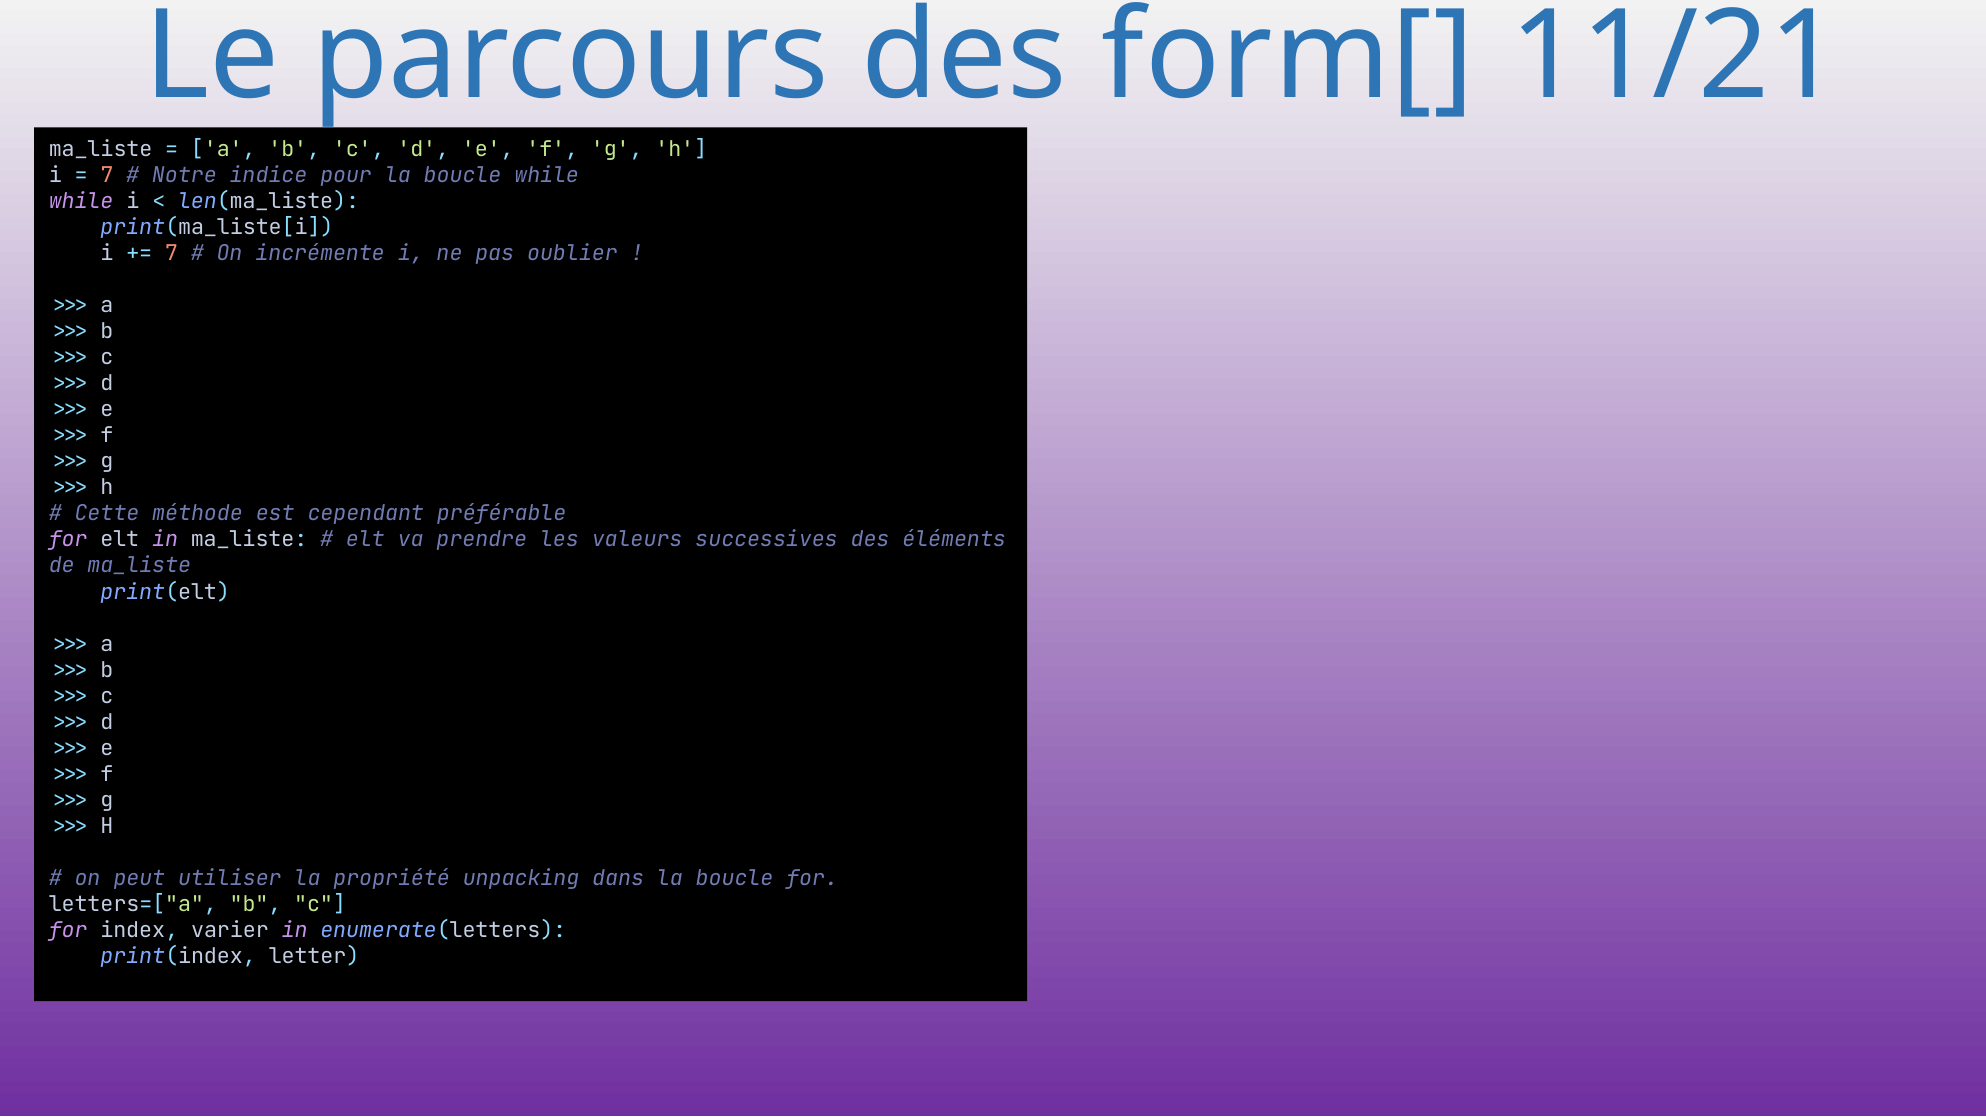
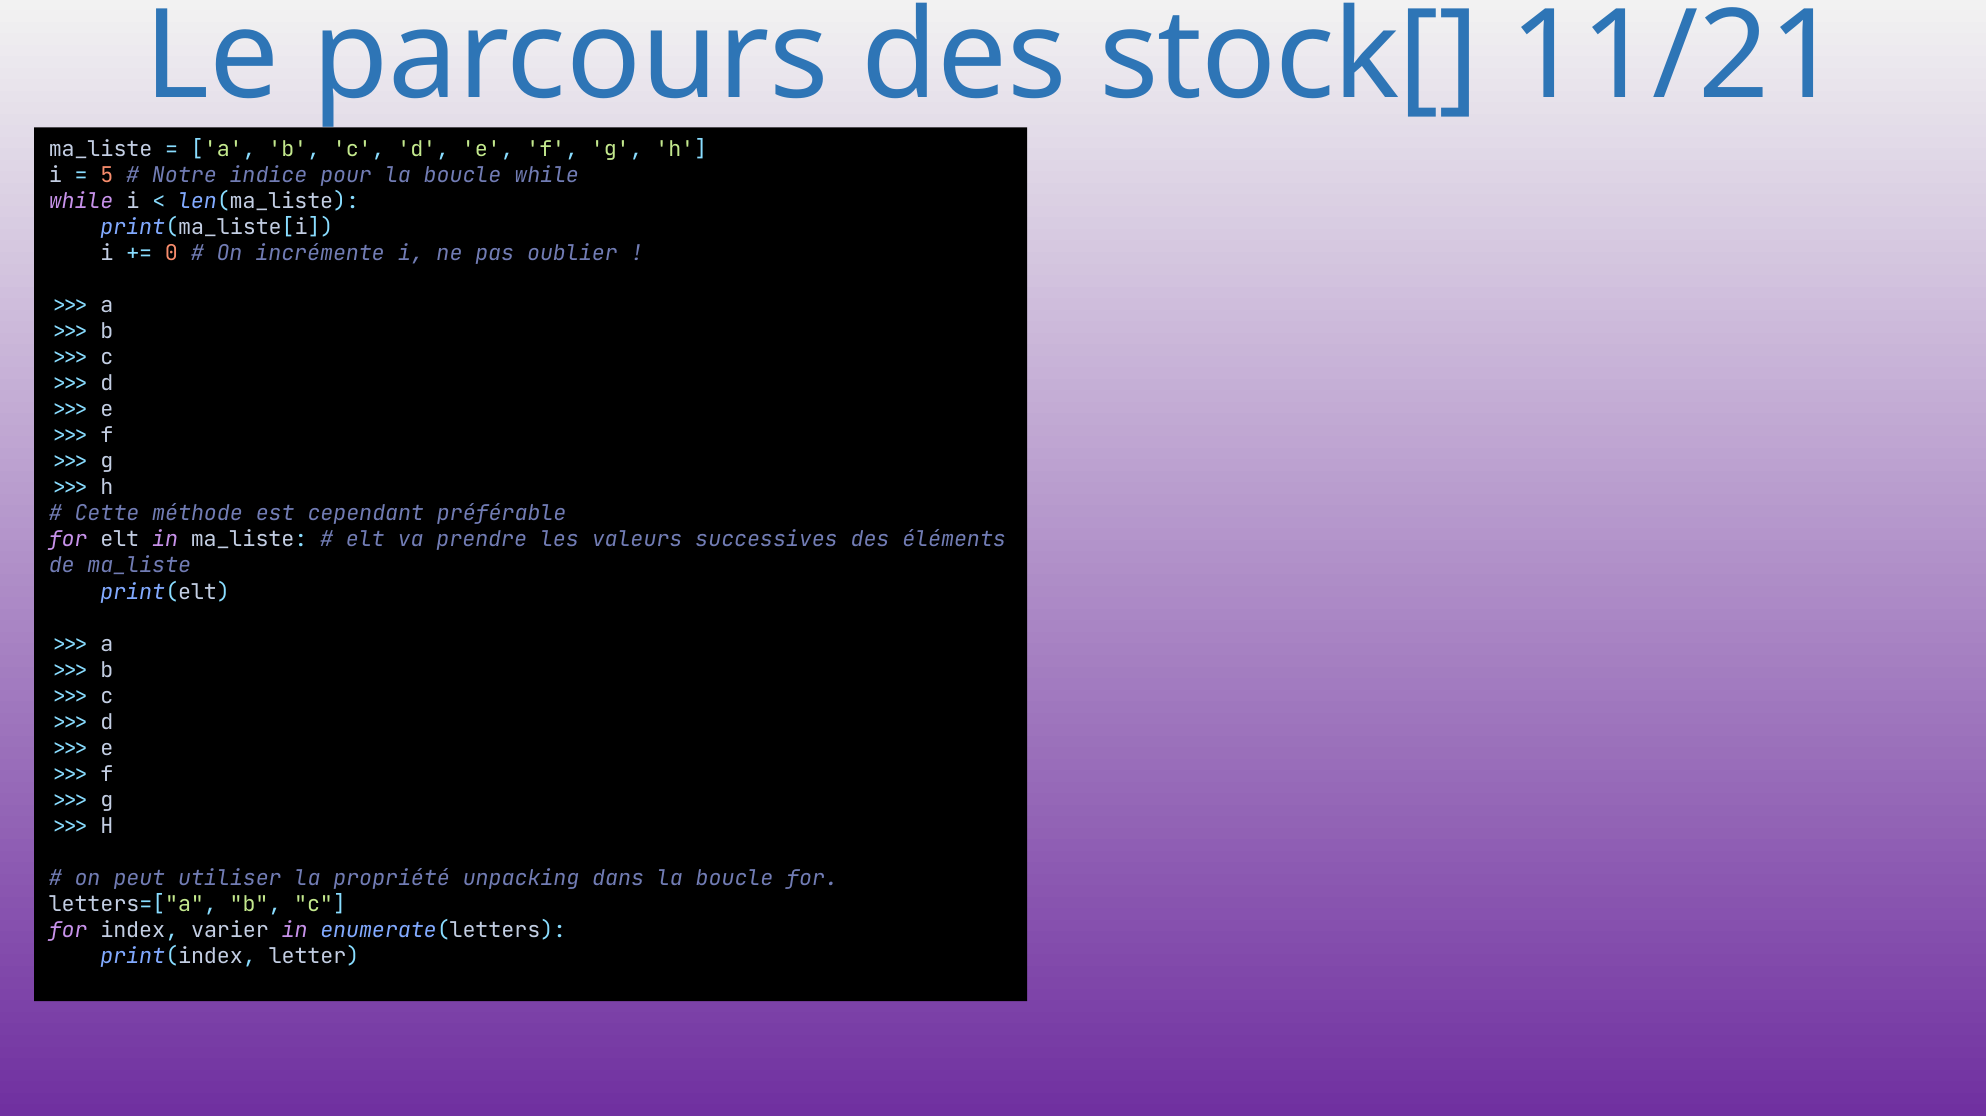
form[: form[ -> stock[
7 at (107, 175): 7 -> 5
7 at (171, 253): 7 -> 0
